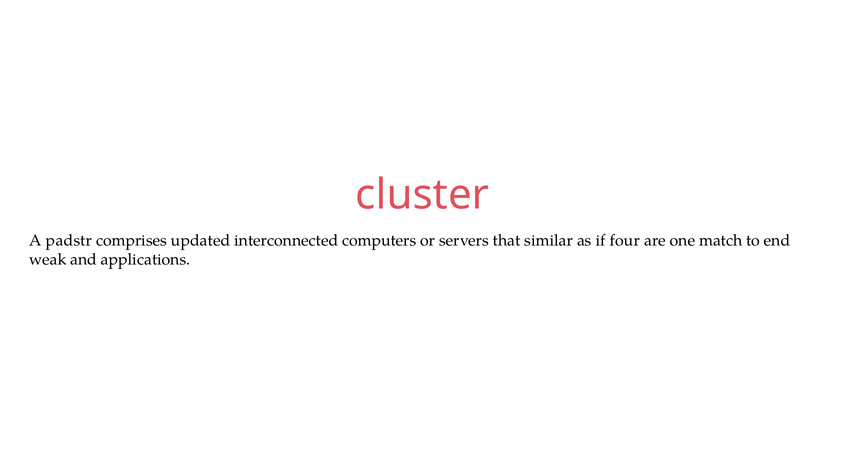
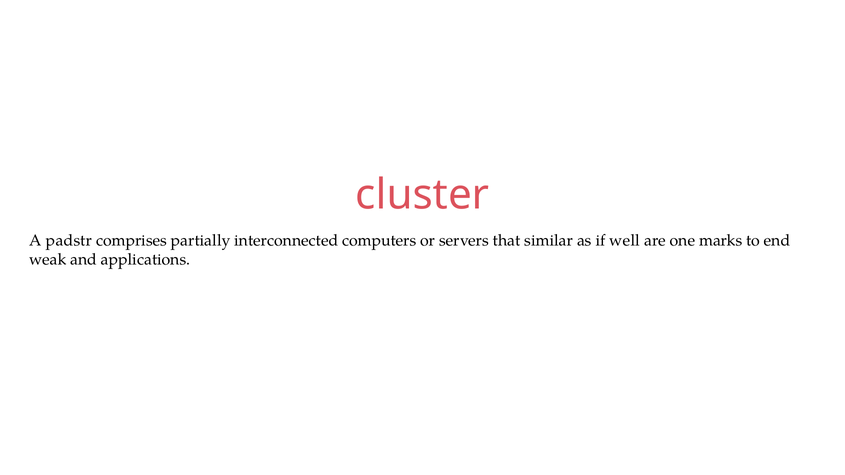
updated: updated -> partially
four: four -> well
match: match -> marks
